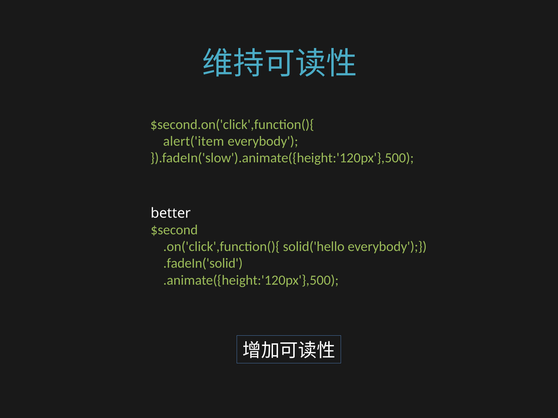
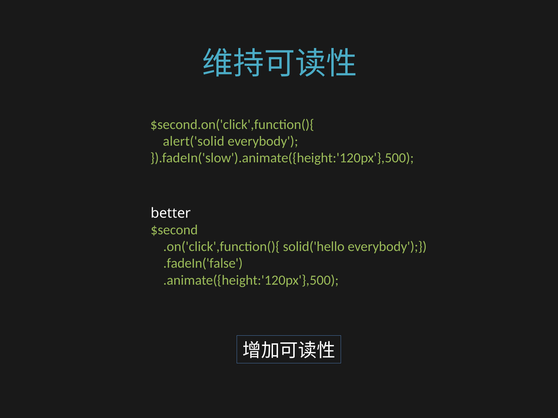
alert('item: alert('item -> alert('solid
.fadeIn('solid: .fadeIn('solid -> .fadeIn('false
